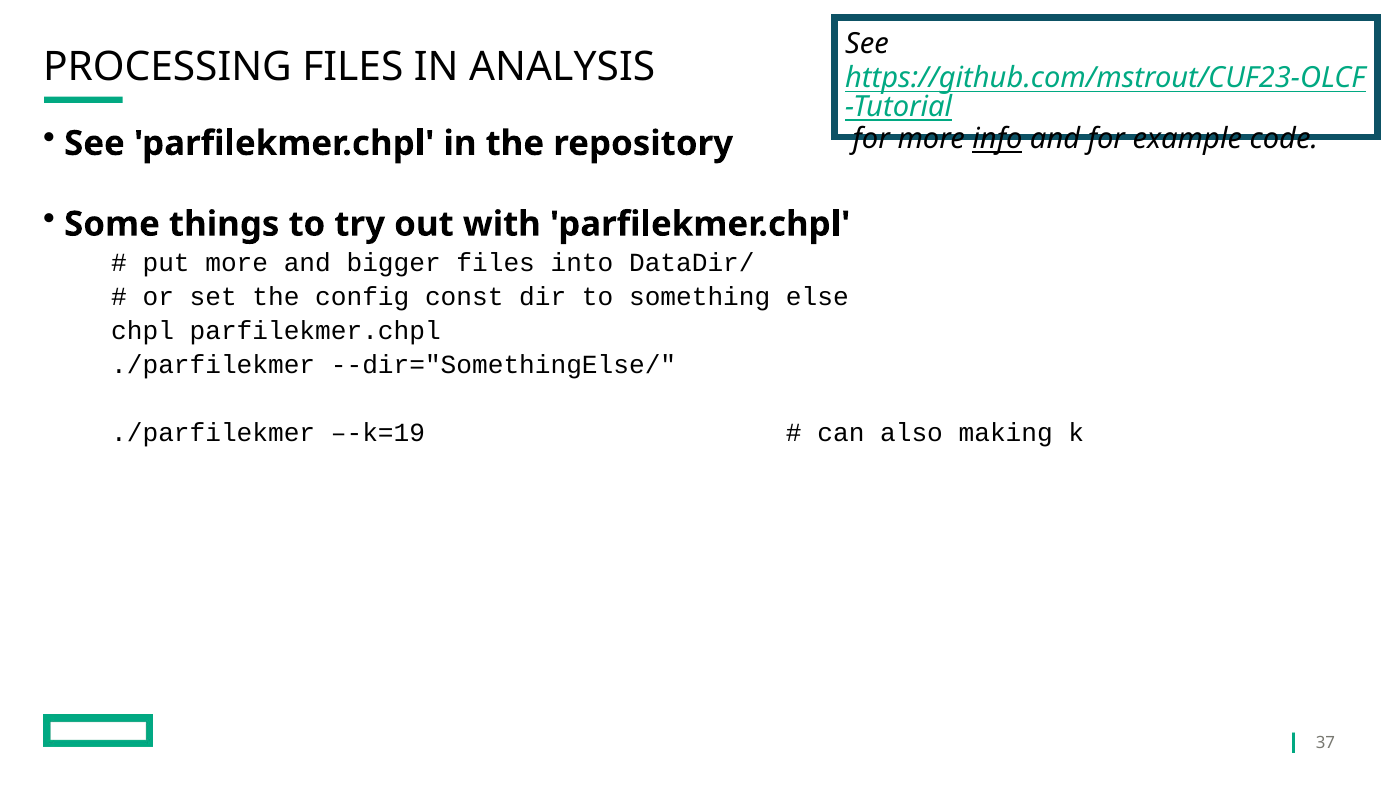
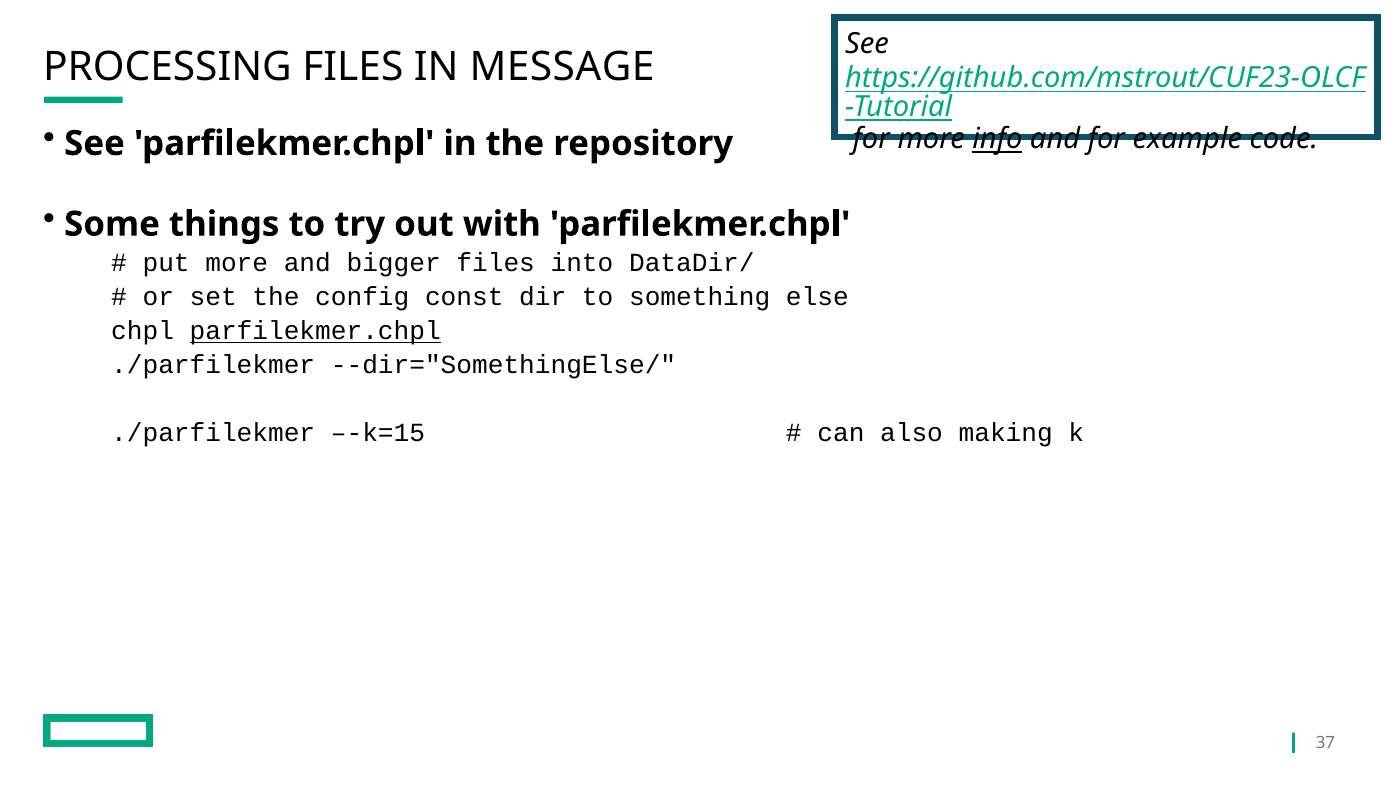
ANALYSIS: ANALYSIS -> MESSAGE
parfilekmer.chpl at (315, 331) underline: none -> present
–-k=19: –-k=19 -> –-k=15
